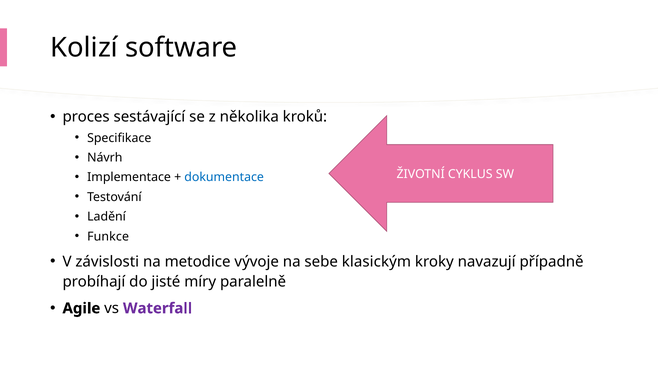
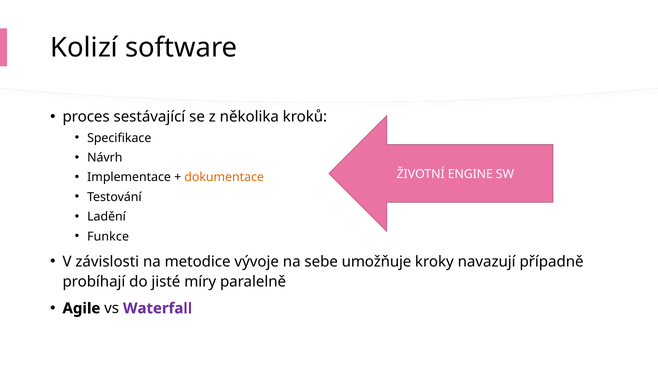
CYKLUS: CYKLUS -> ENGINE
dokumentace colour: blue -> orange
klasickým: klasickým -> umožňuje
